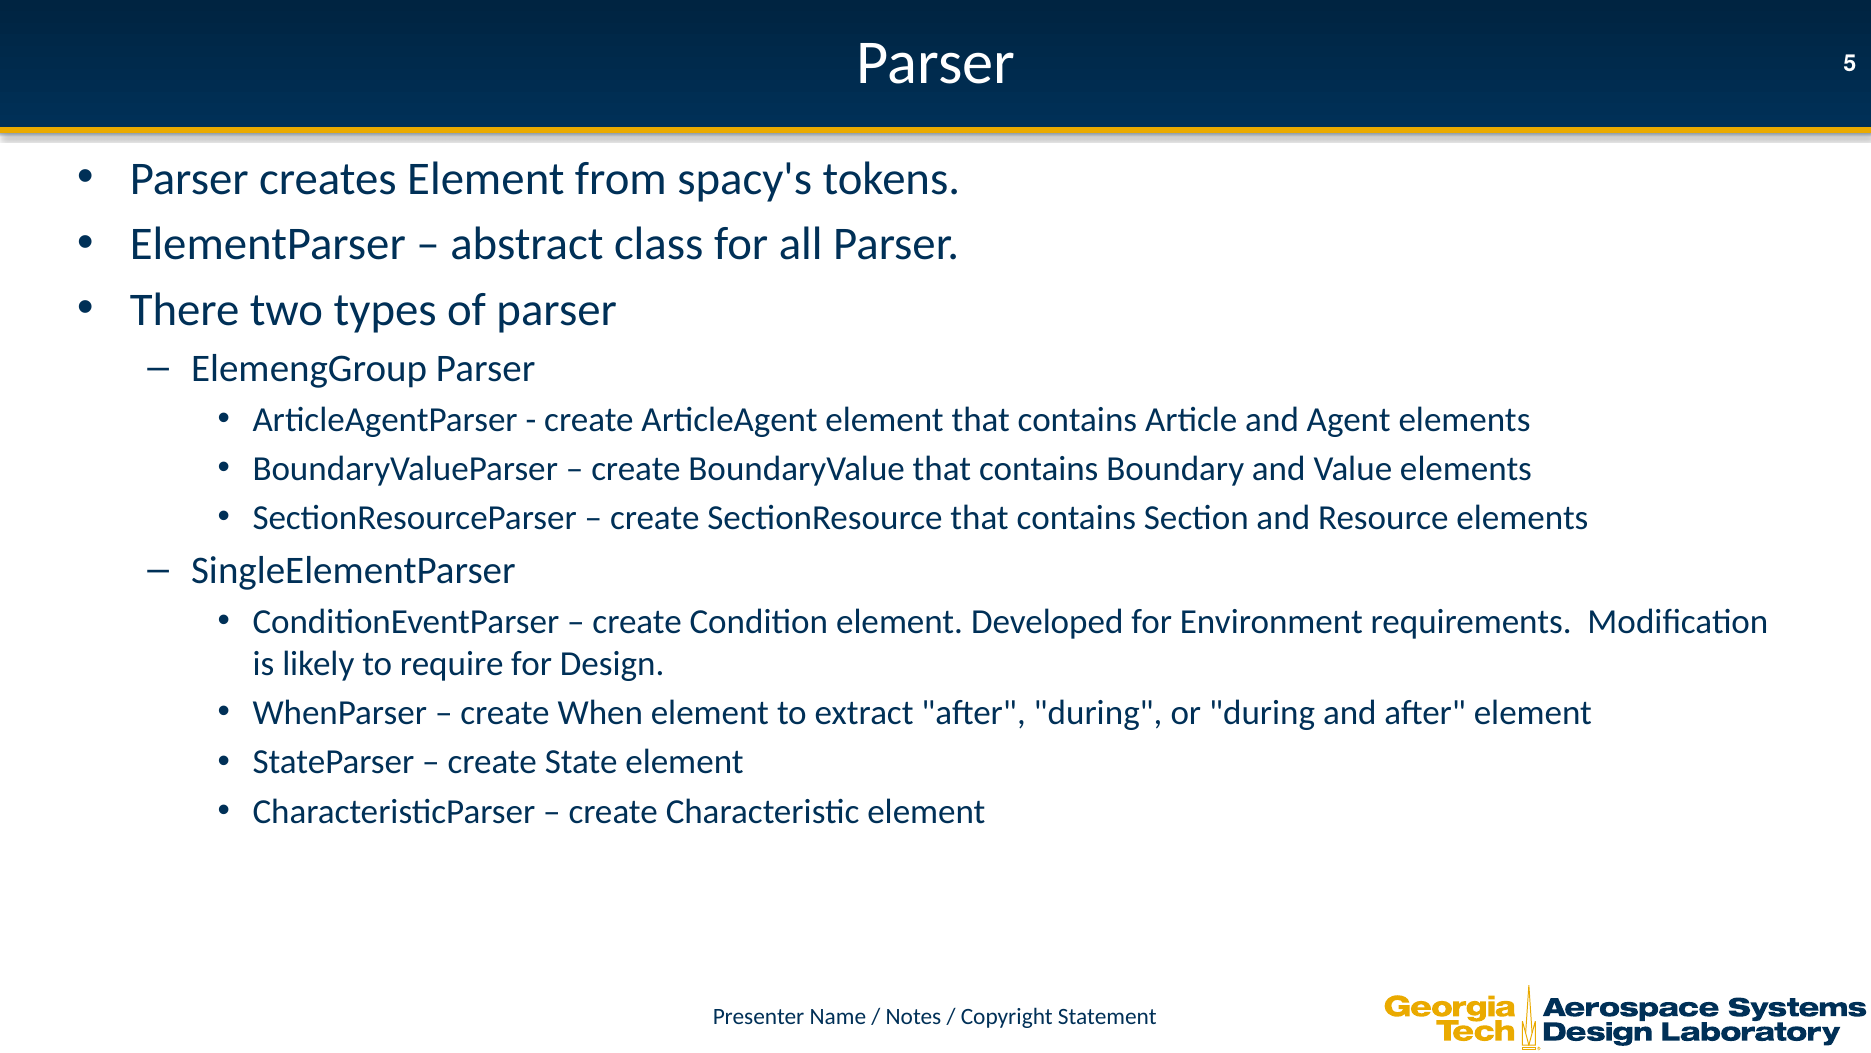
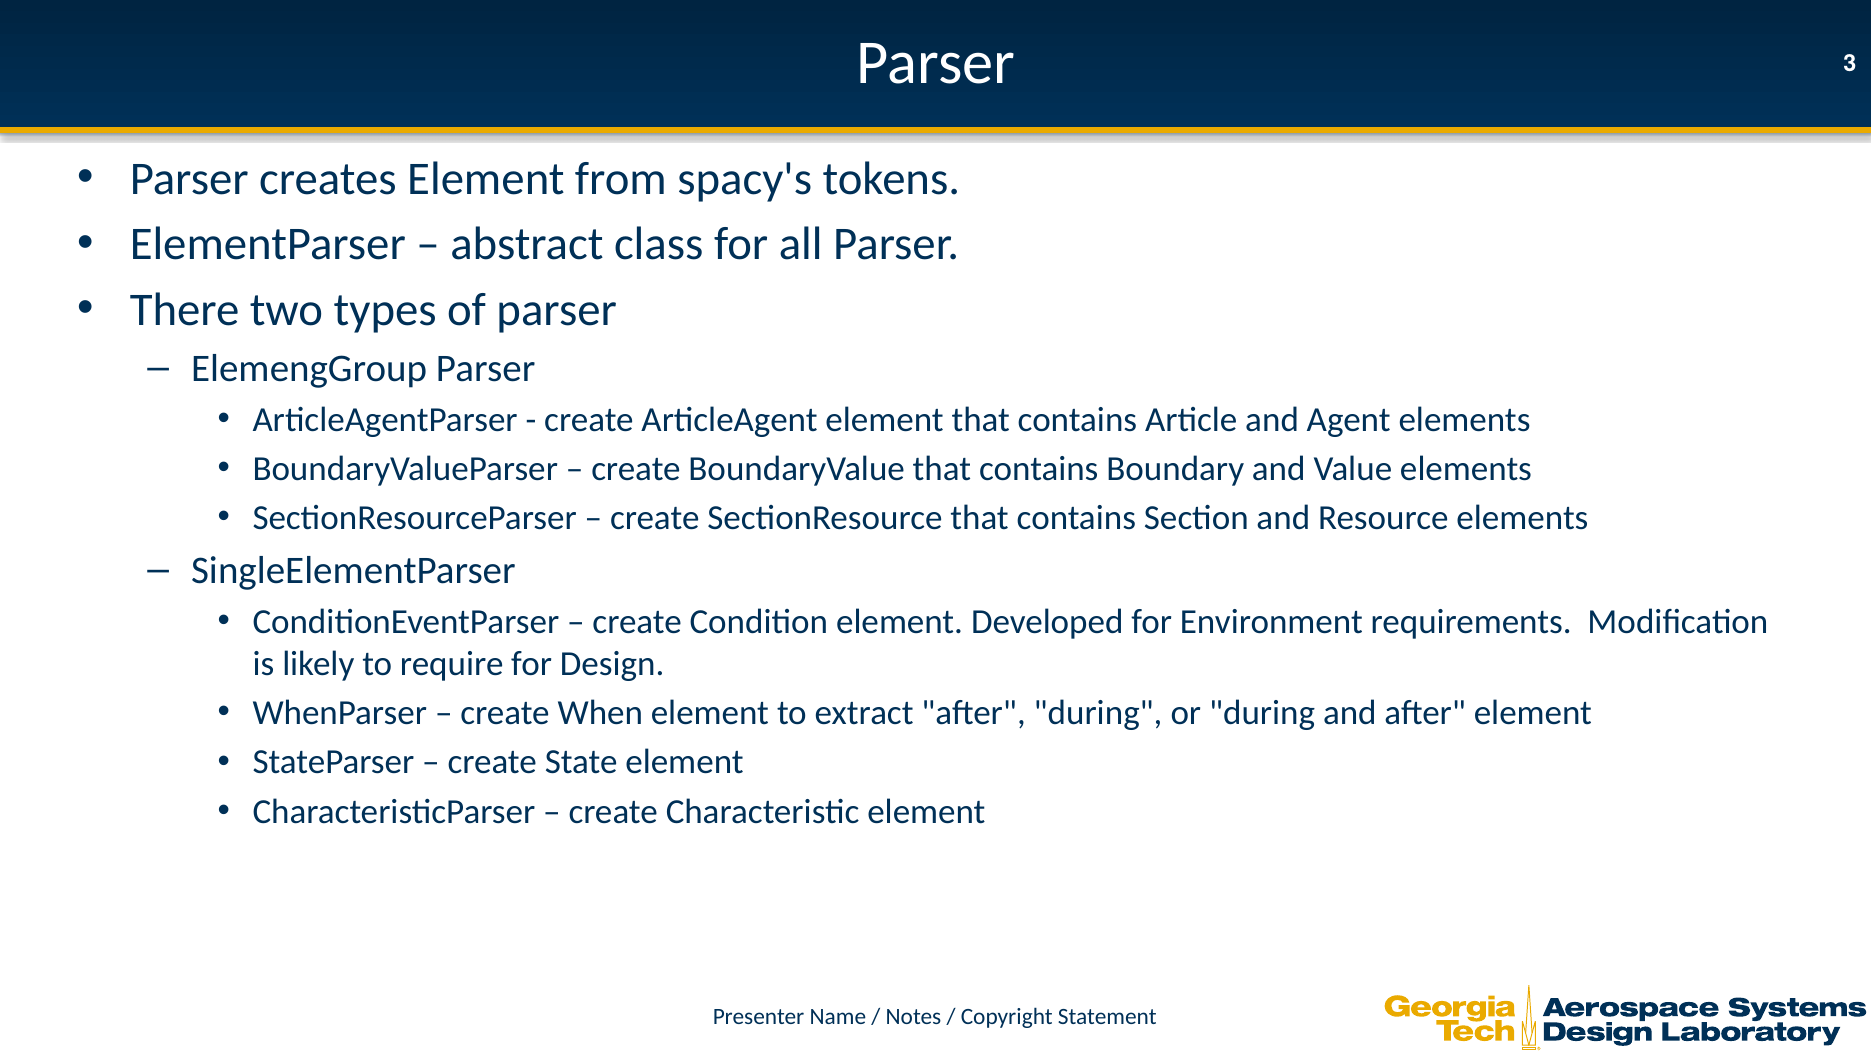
5: 5 -> 3
